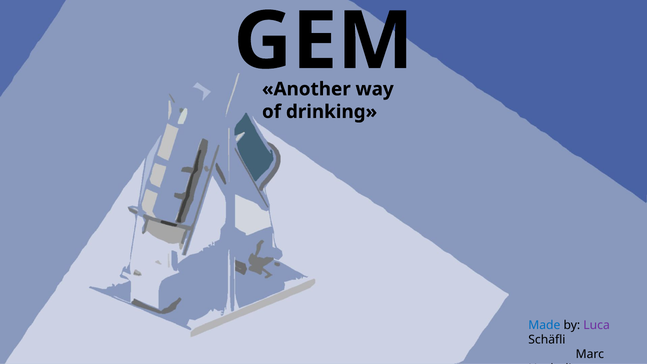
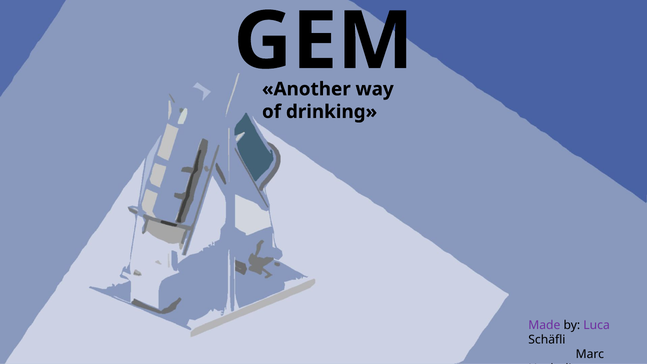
Made colour: blue -> purple
